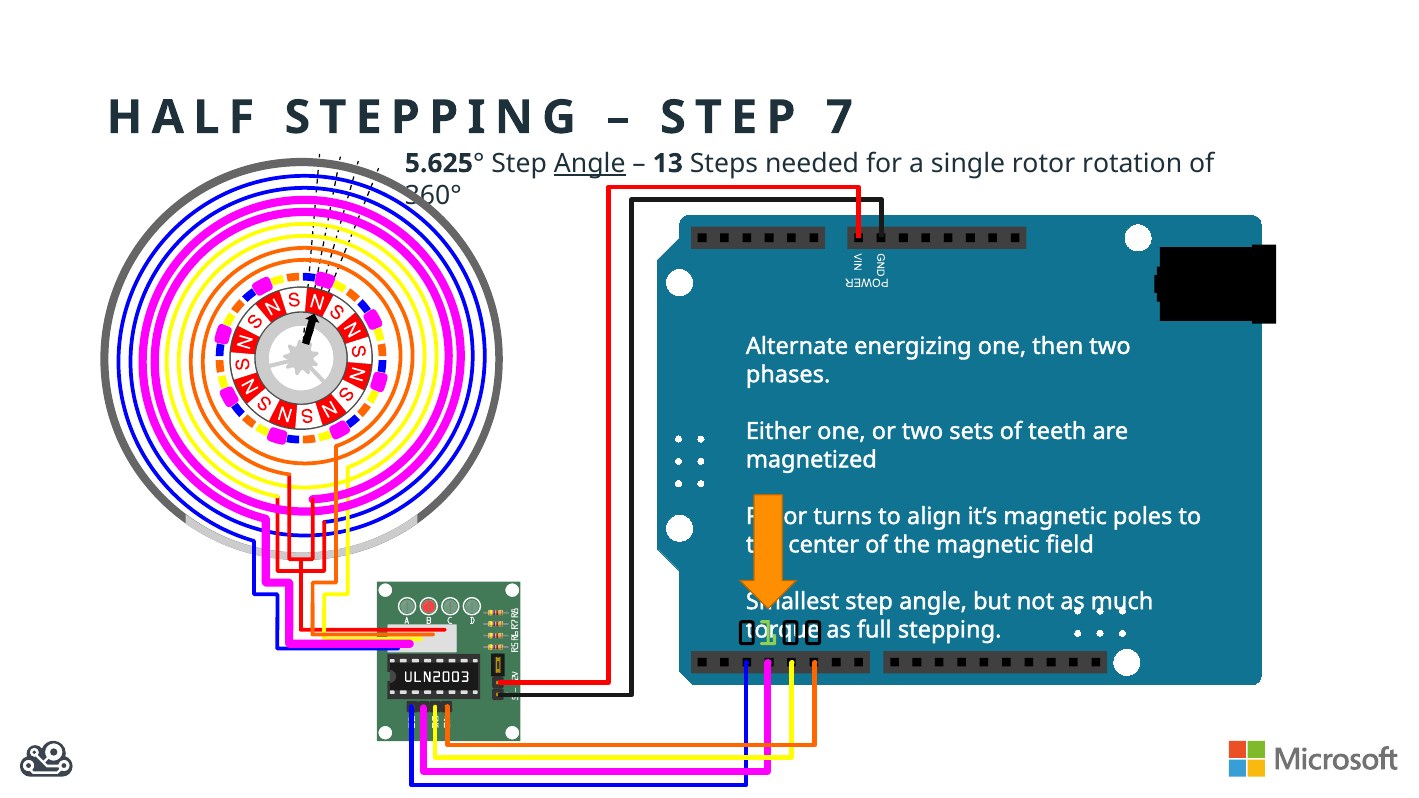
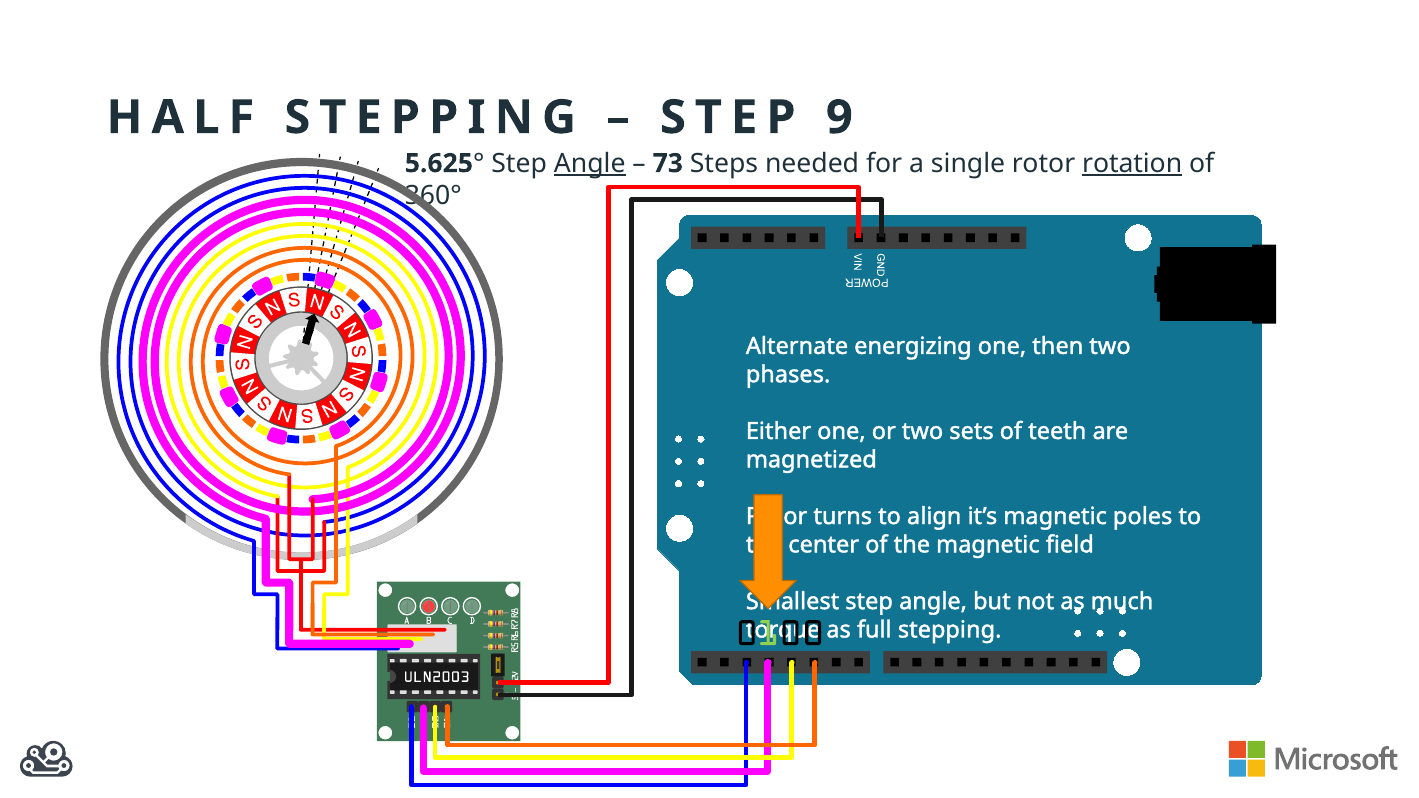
7: 7 -> 9
13: 13 -> 73
rotation underline: none -> present
